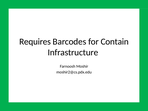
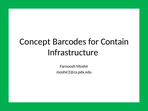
Requires: Requires -> Concept
